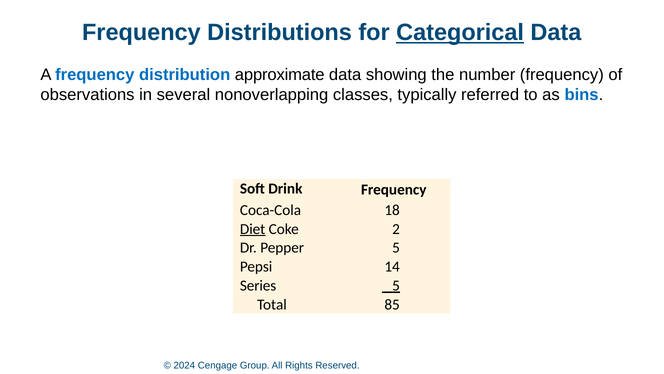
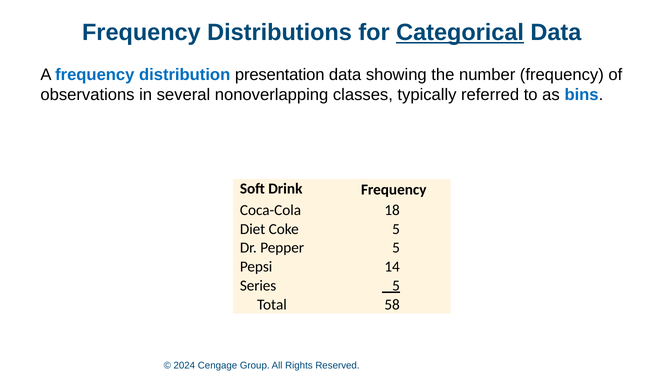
approximate: approximate -> presentation
Diet underline: present -> none
Coke 2: 2 -> 5
85: 85 -> 58
